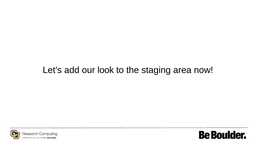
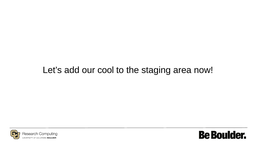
look: look -> cool
